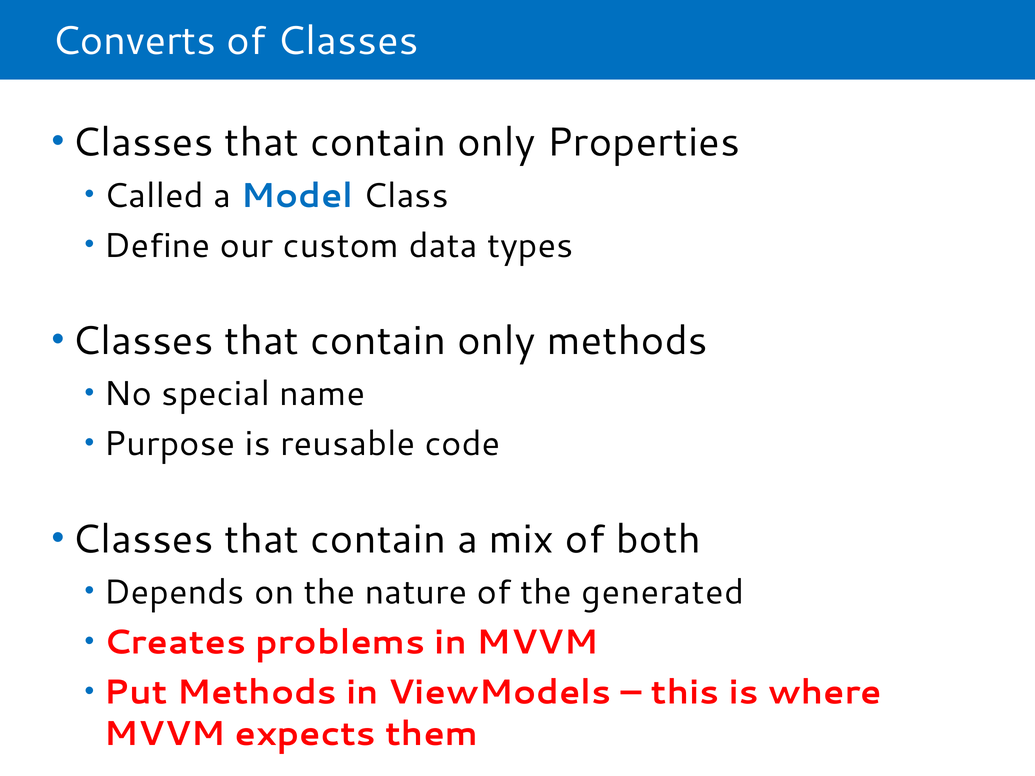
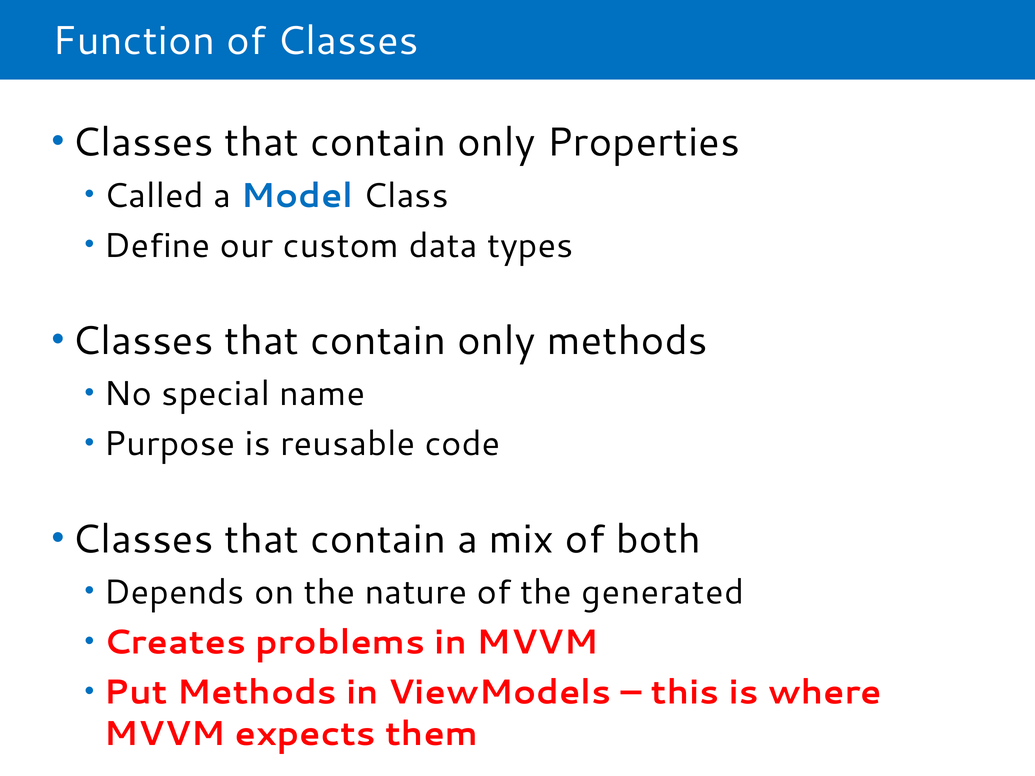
Converts: Converts -> Function
